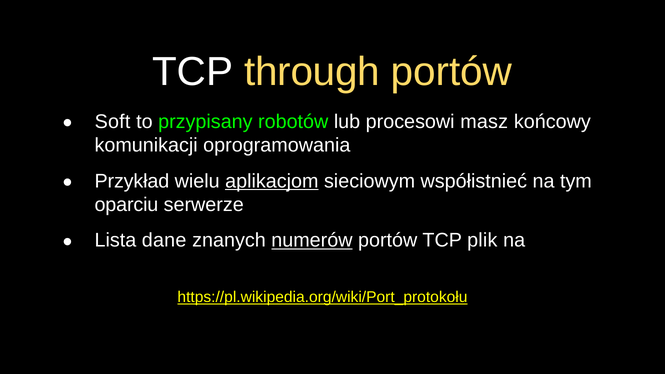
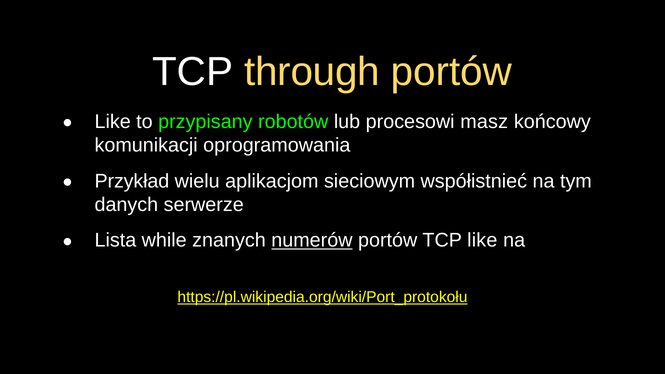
Soft at (113, 122): Soft -> Like
aplikacjom underline: present -> none
oparciu: oparciu -> danych
dane: dane -> while
TCP plik: plik -> like
